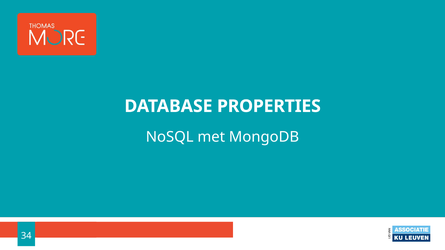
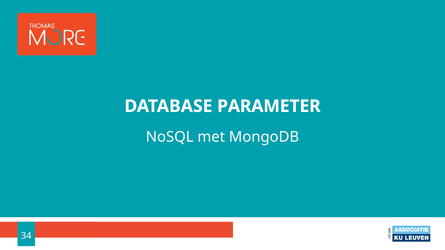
PROPERTIES: PROPERTIES -> PARAMETER
